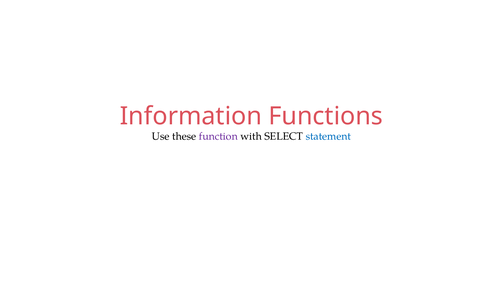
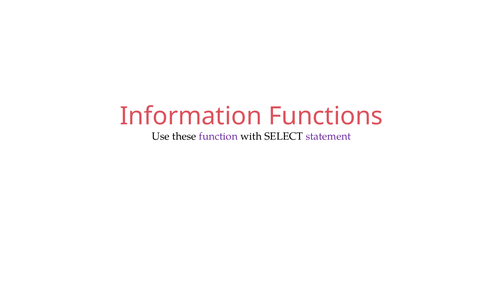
statement colour: blue -> purple
